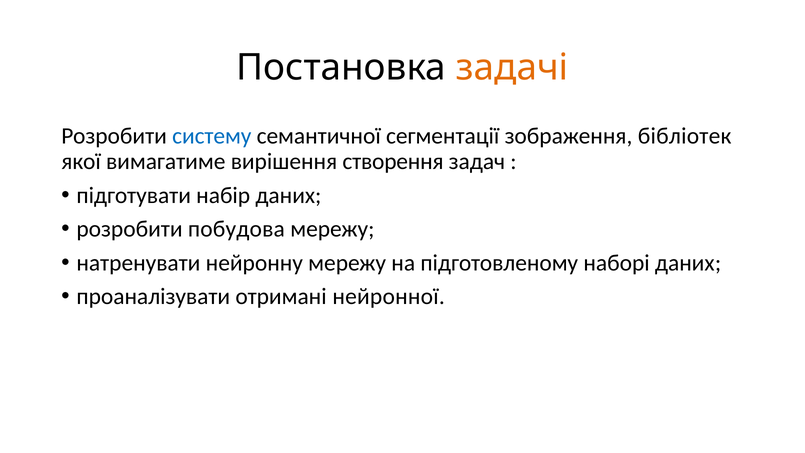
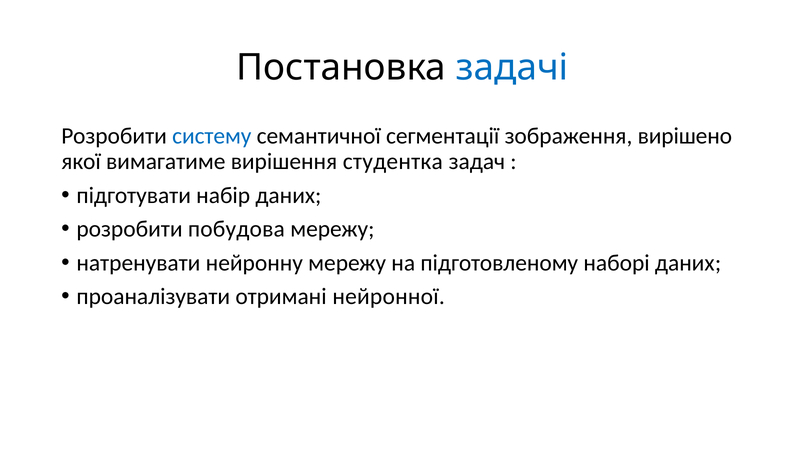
задачі colour: orange -> blue
бібліотек: бібліотек -> вирішено
створення: створення -> студентка
